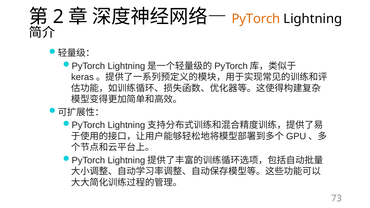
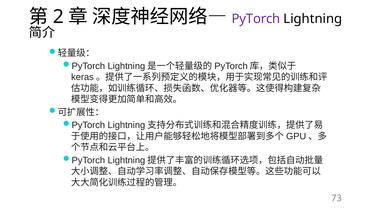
PyTorch colour: orange -> purple
